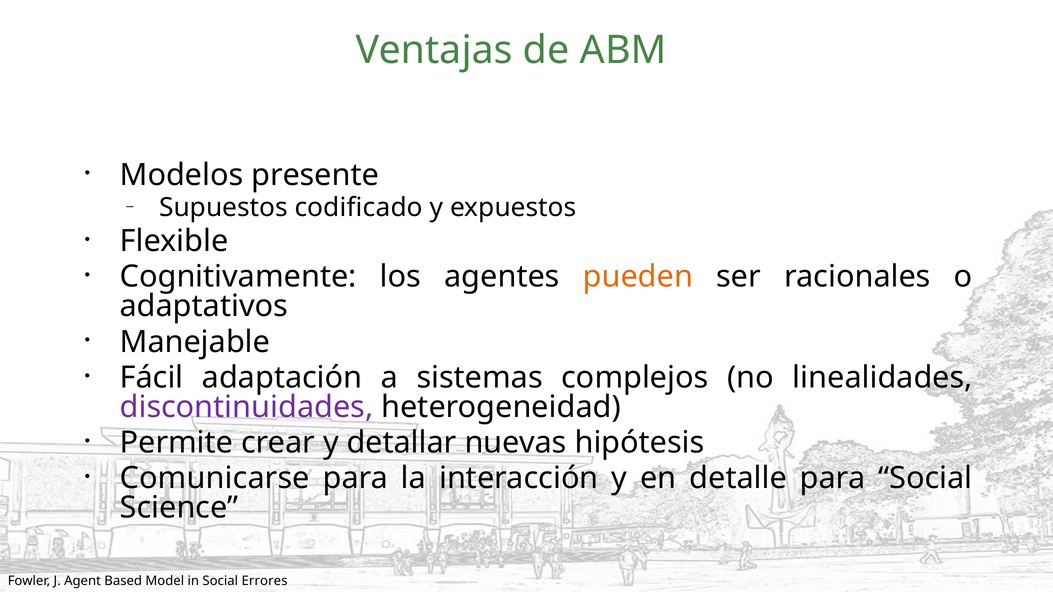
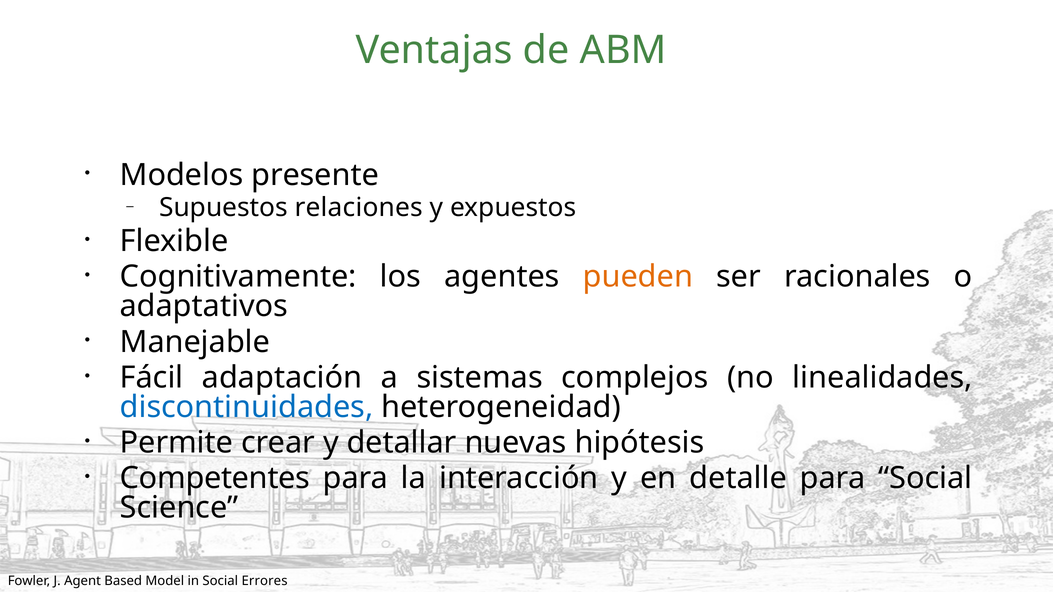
codificado: codificado -> relaciones
discontinuidades colour: purple -> blue
Comunicarse: Comunicarse -> Competentes
